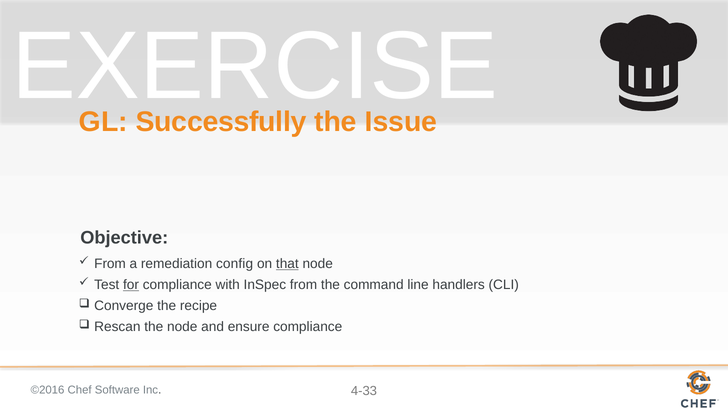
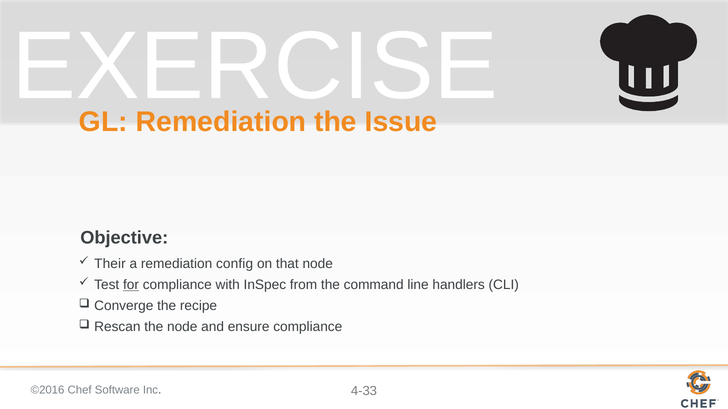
GL Successfully: Successfully -> Remediation
From at (110, 264): From -> Their
that underline: present -> none
